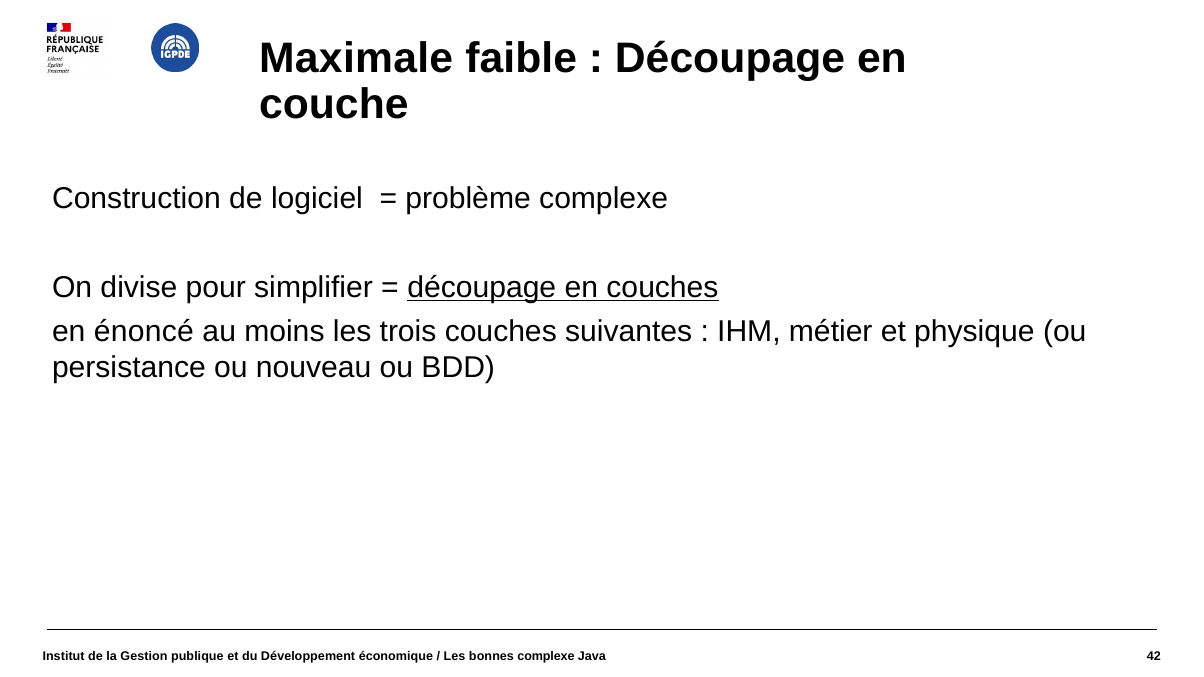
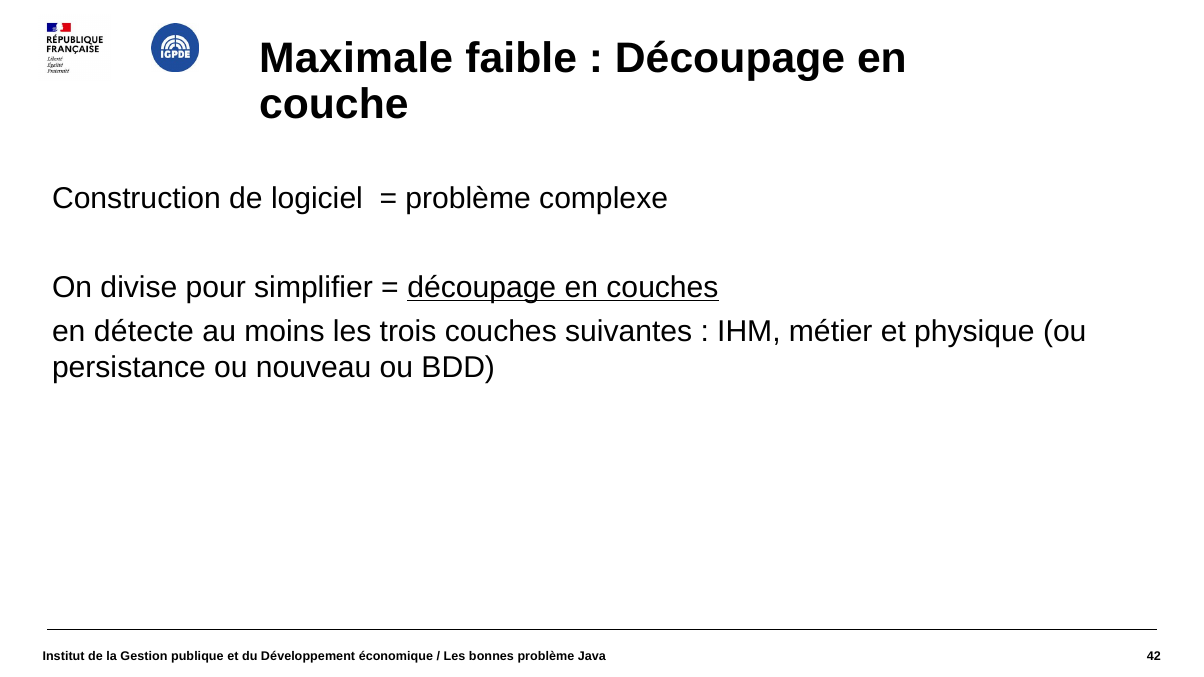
énoncé: énoncé -> détecte
bonnes complexe: complexe -> problème
